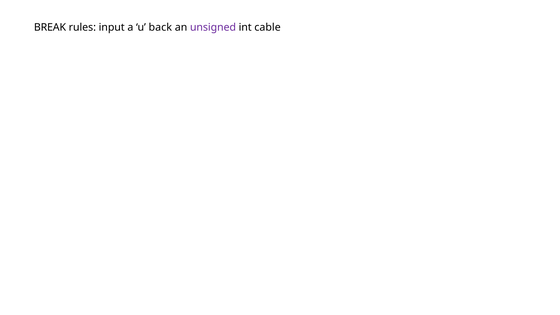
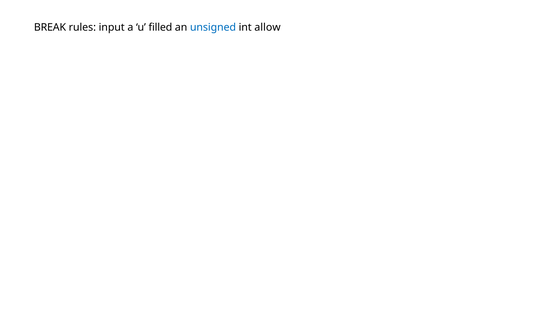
back: back -> filled
unsigned colour: purple -> blue
cable: cable -> allow
